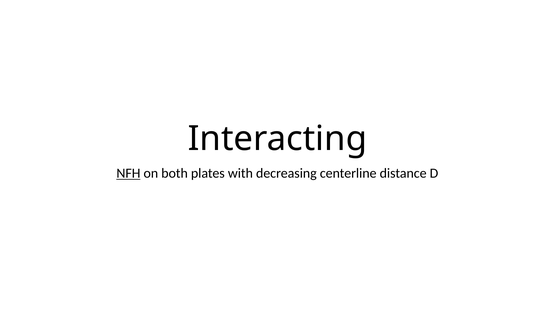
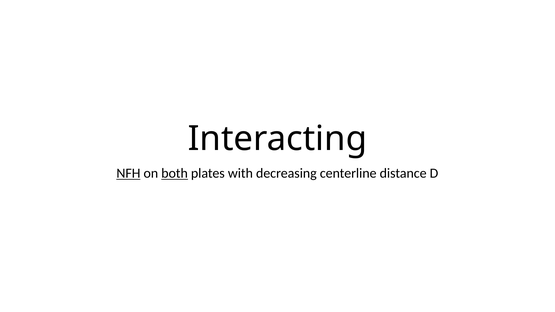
both underline: none -> present
